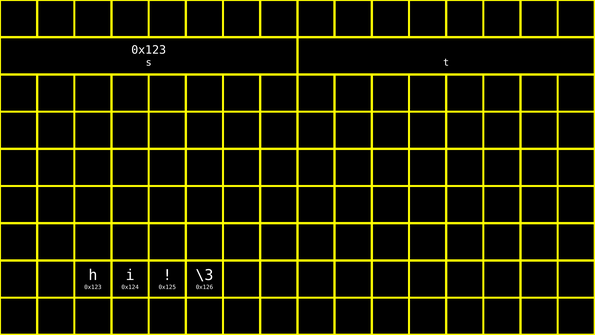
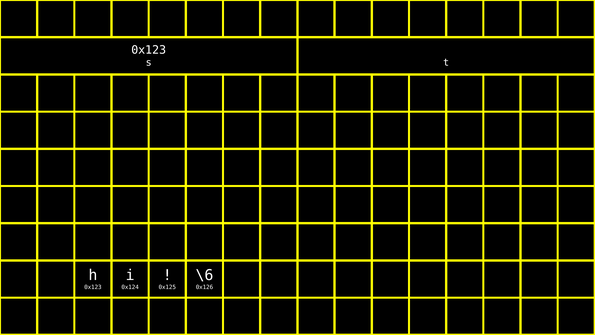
\3: \3 -> \6
